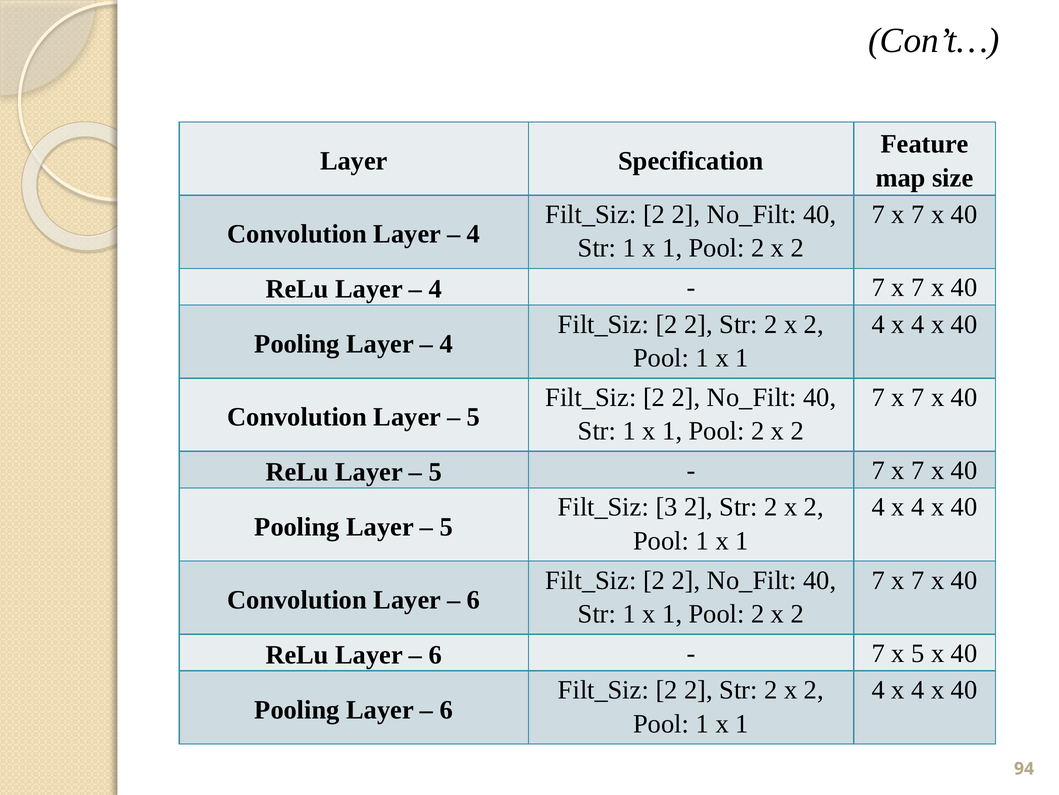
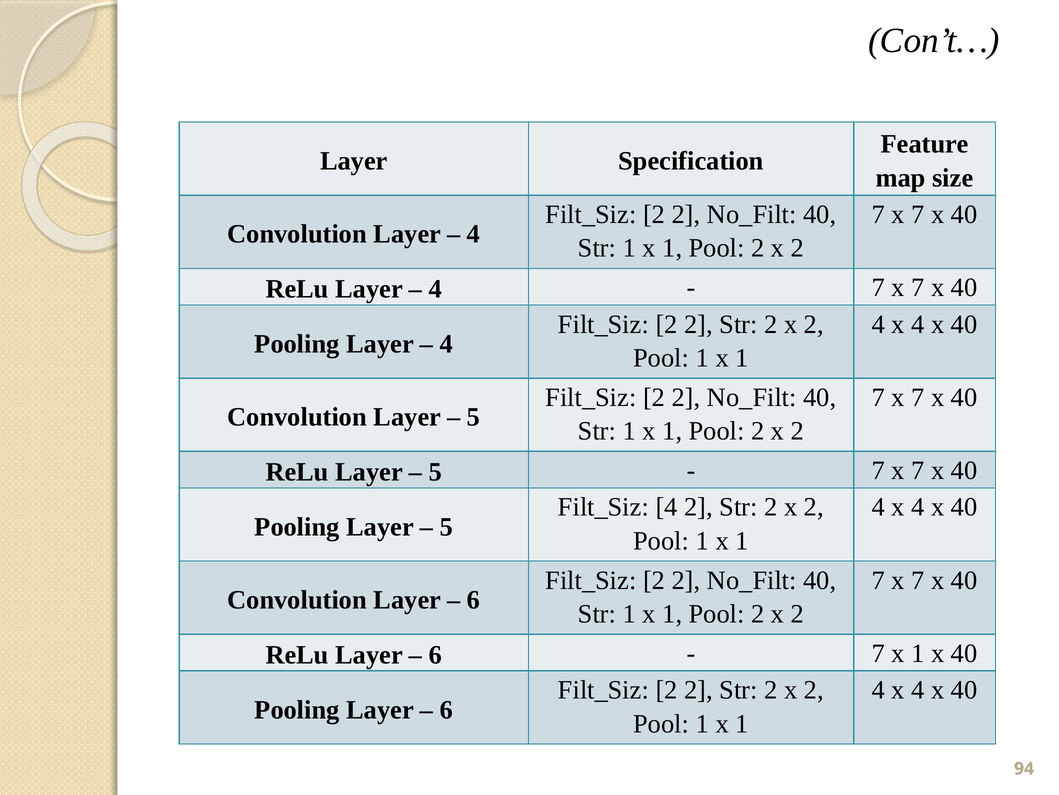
3 at (667, 507): 3 -> 4
7 x 5: 5 -> 1
